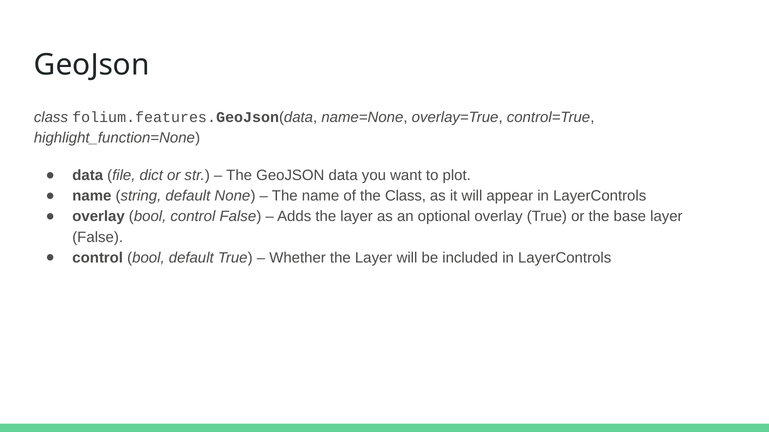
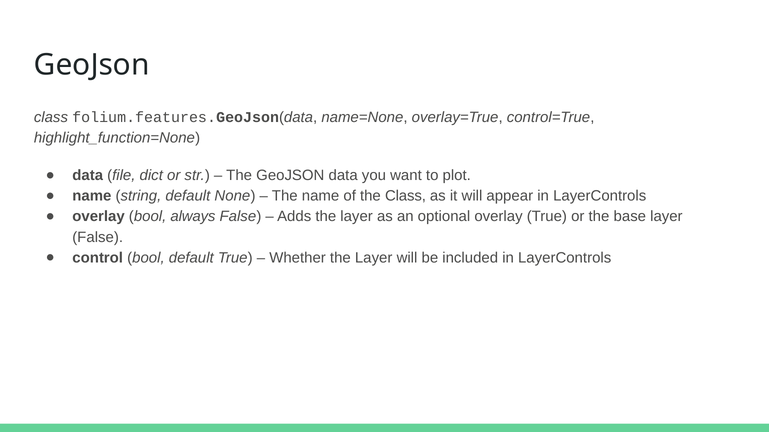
bool control: control -> always
